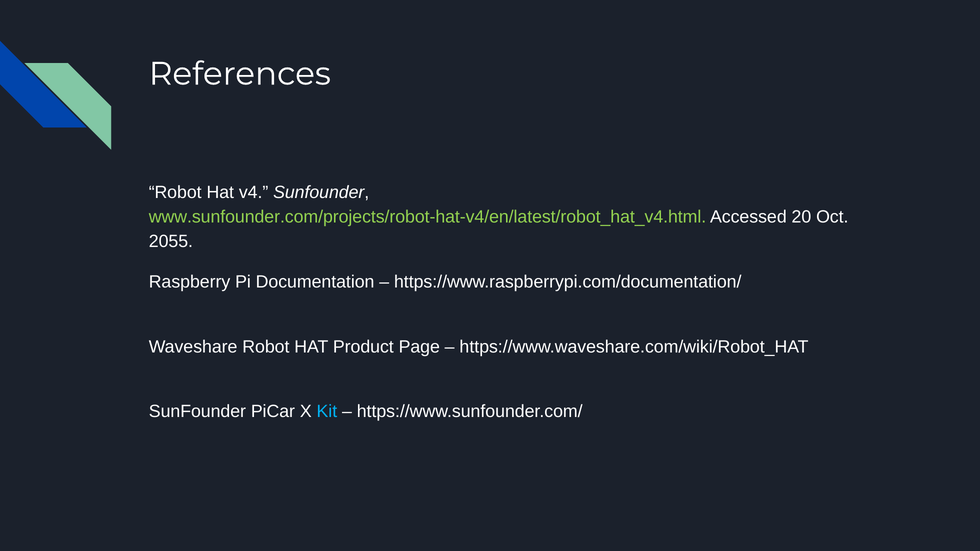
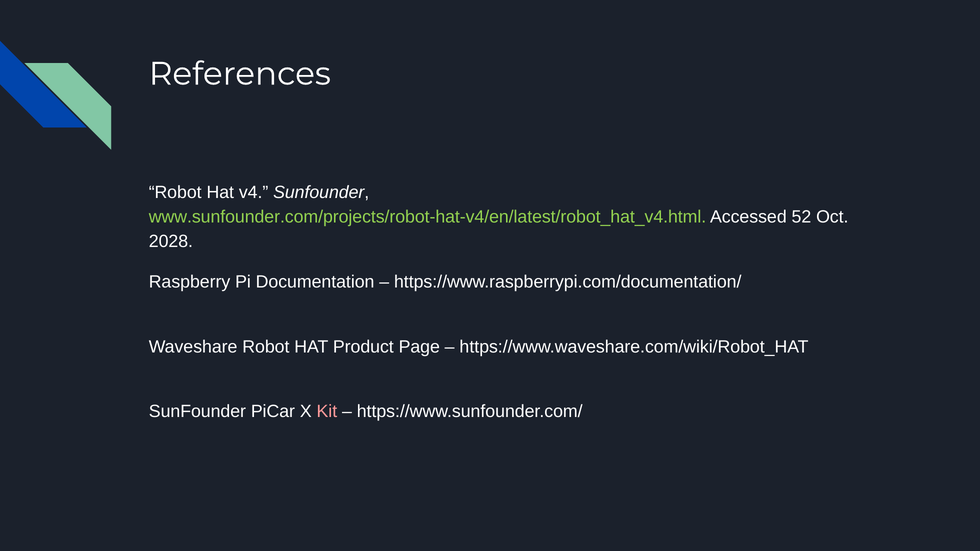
20: 20 -> 52
2055: 2055 -> 2028
Kit colour: light blue -> pink
